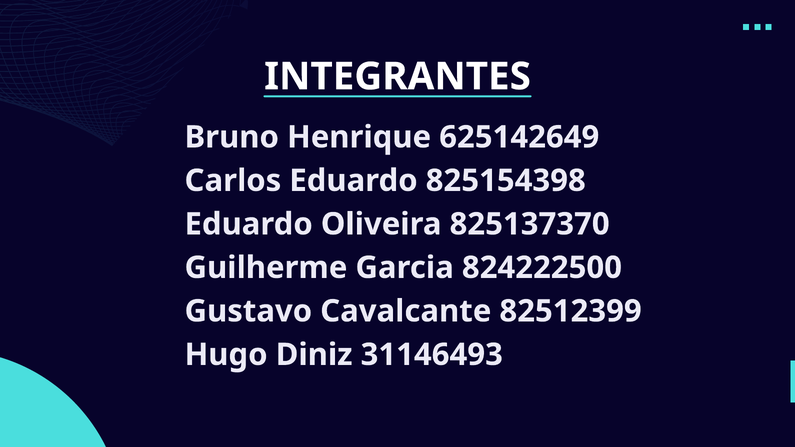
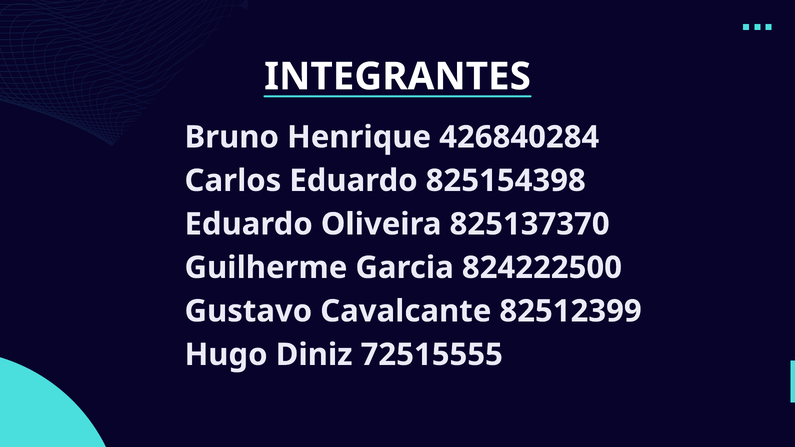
625142649: 625142649 -> 426840284
31146493: 31146493 -> 72515555
